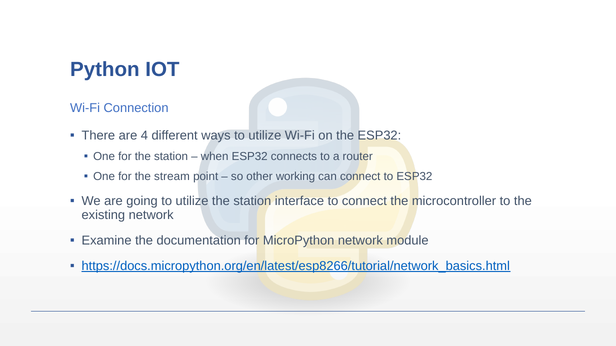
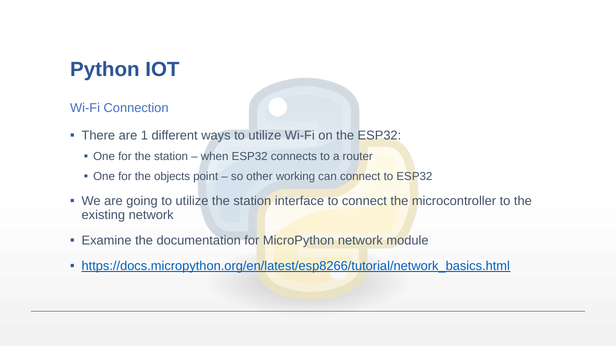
4: 4 -> 1
stream: stream -> objects
